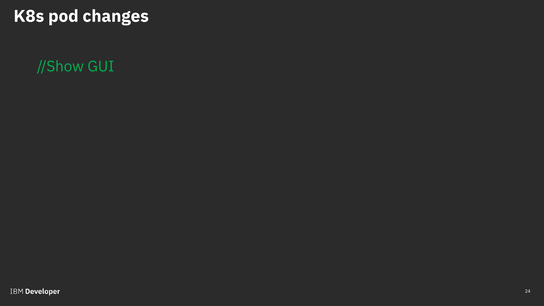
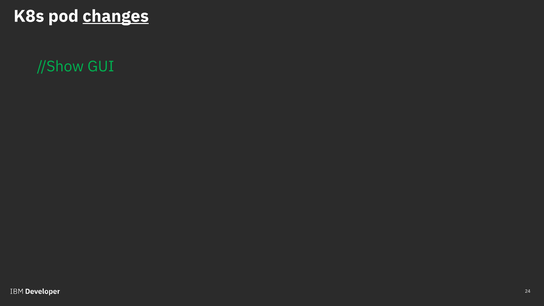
changes underline: none -> present
